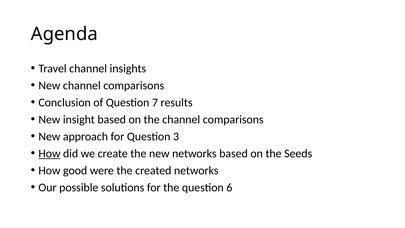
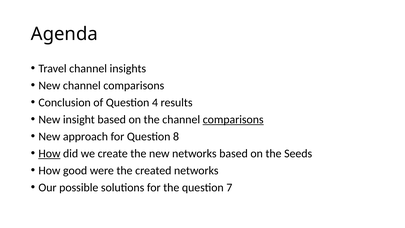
7: 7 -> 4
comparisons at (233, 119) underline: none -> present
3: 3 -> 8
6: 6 -> 7
